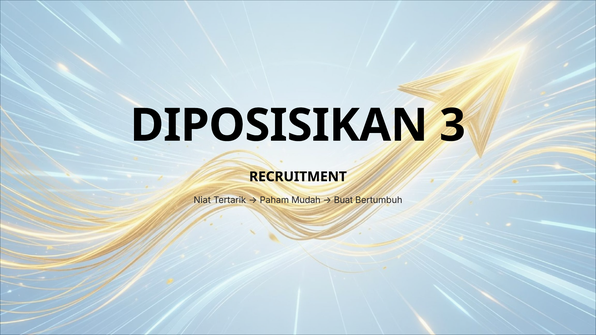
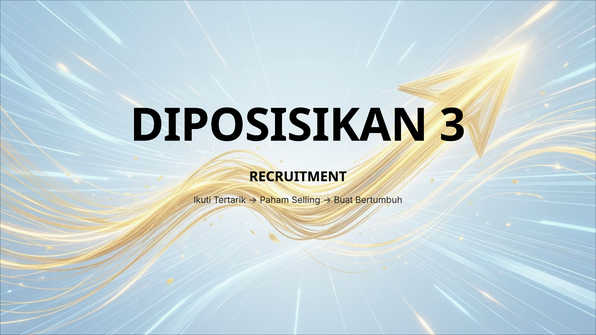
Niat: Niat -> Ikuti
Mudah: Mudah -> Selling
